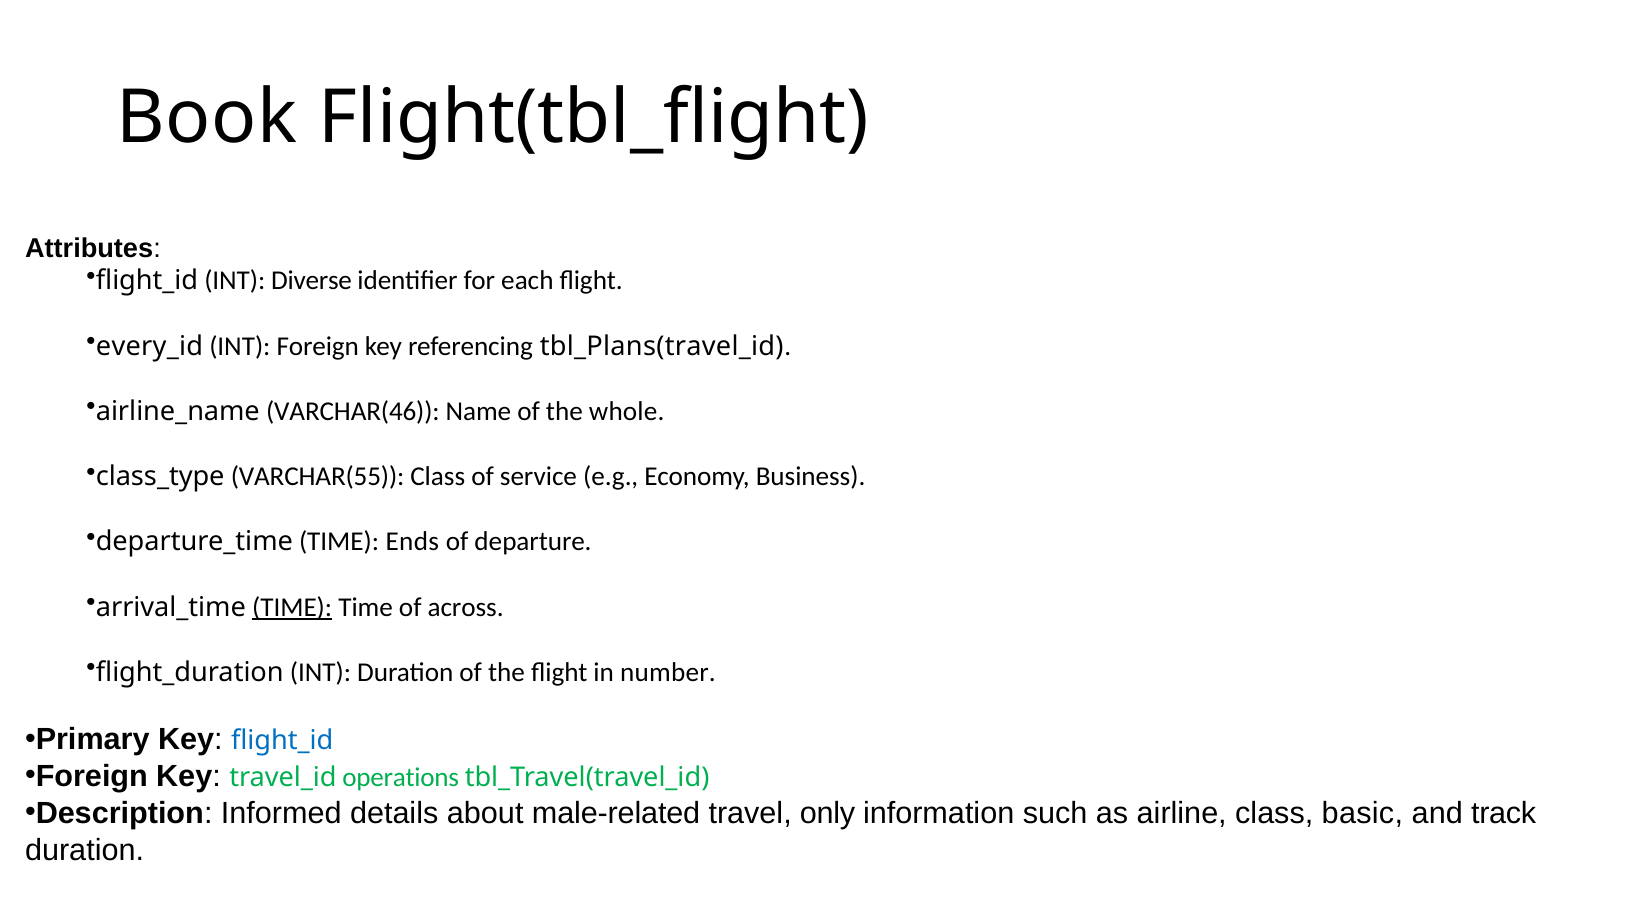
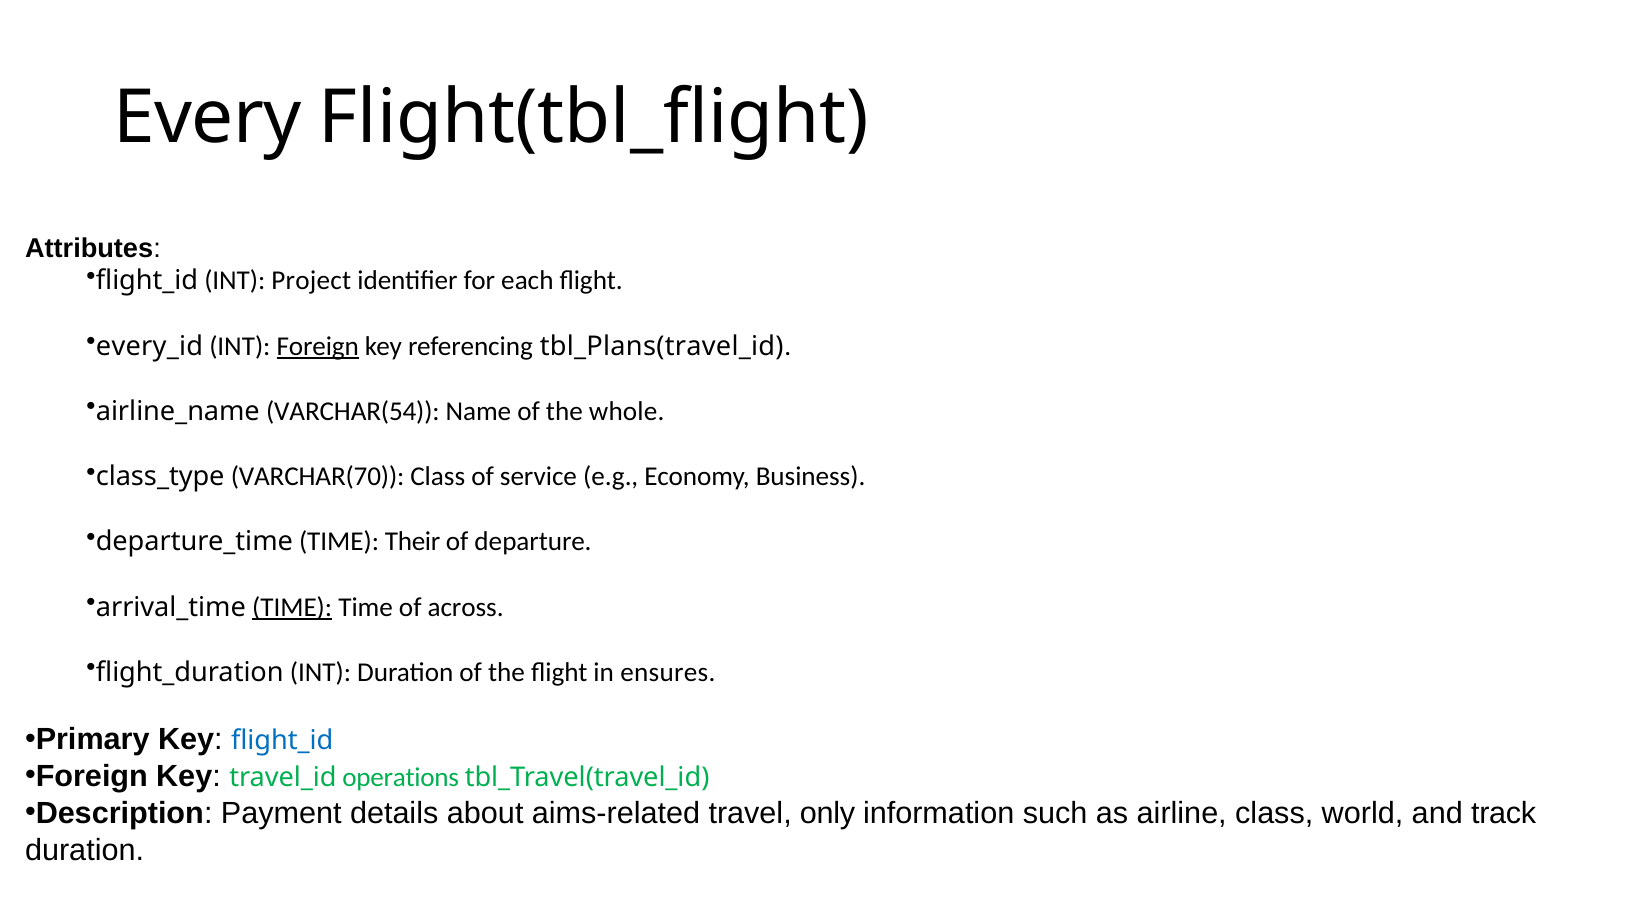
Book: Book -> Every
Diverse: Diverse -> Project
Foreign at (318, 346) underline: none -> present
VARCHAR(46: VARCHAR(46 -> VARCHAR(54
VARCHAR(55: VARCHAR(55 -> VARCHAR(70
Ends: Ends -> Their
number: number -> ensures
Informed: Informed -> Payment
male-related: male-related -> aims-related
basic: basic -> world
